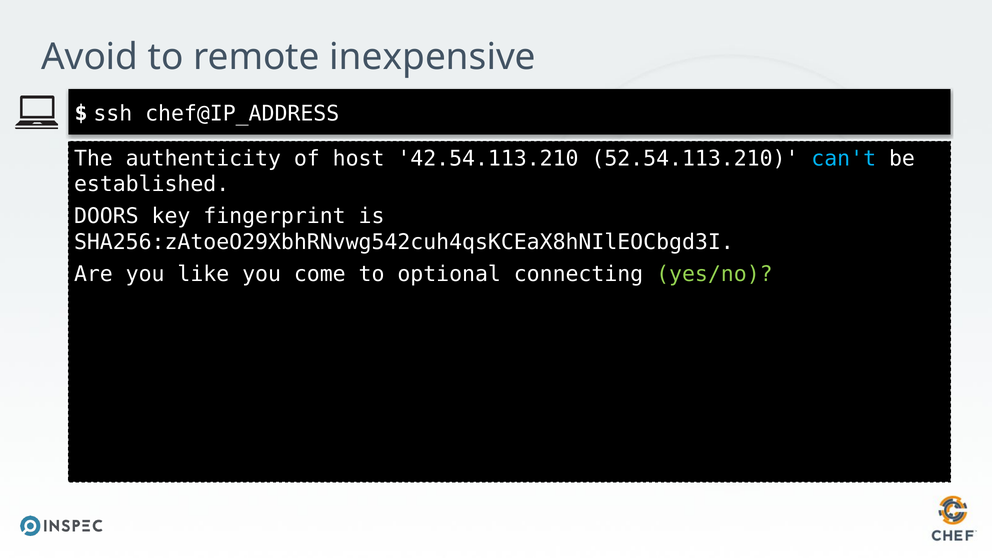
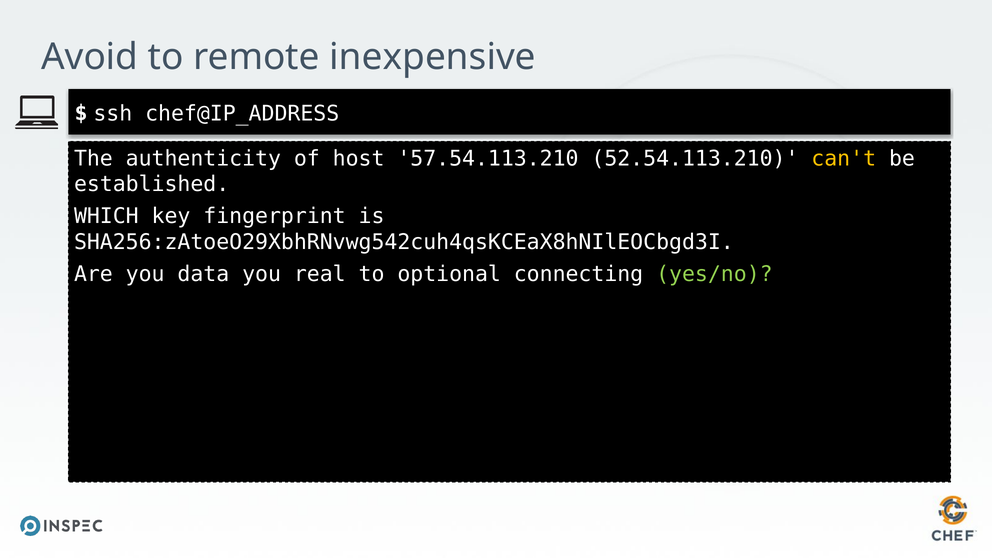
42.54.113.210: 42.54.113.210 -> 57.54.113.210
can't colour: light blue -> yellow
DOORS: DOORS -> WHICH
like: like -> data
come: come -> real
